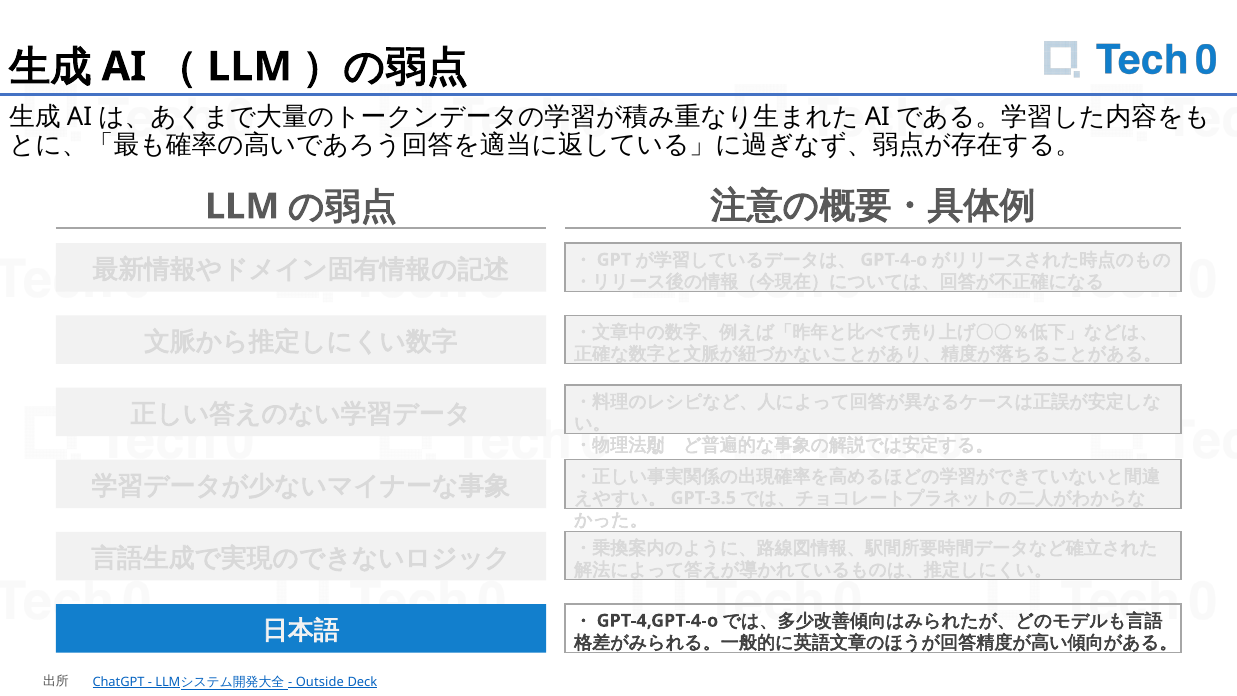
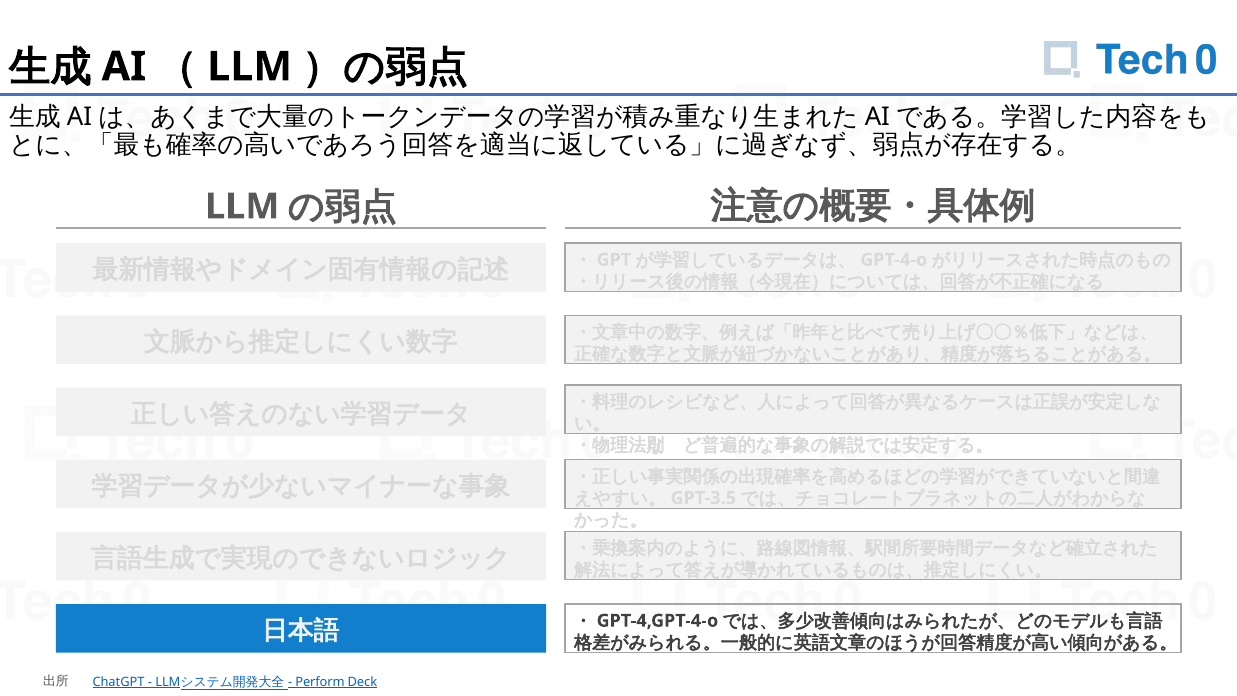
Outside: Outside -> Perform
